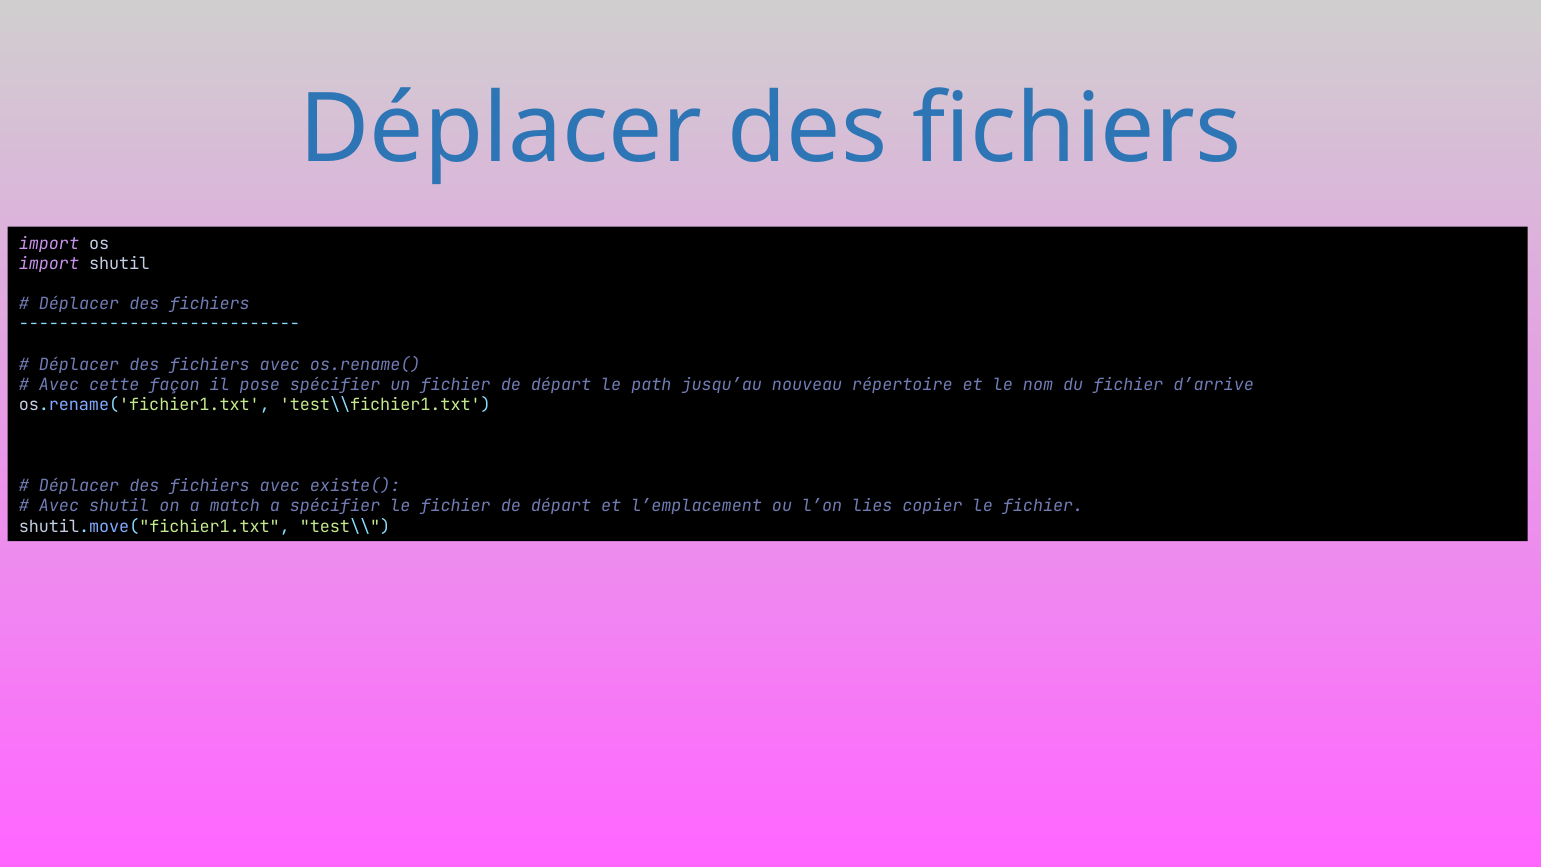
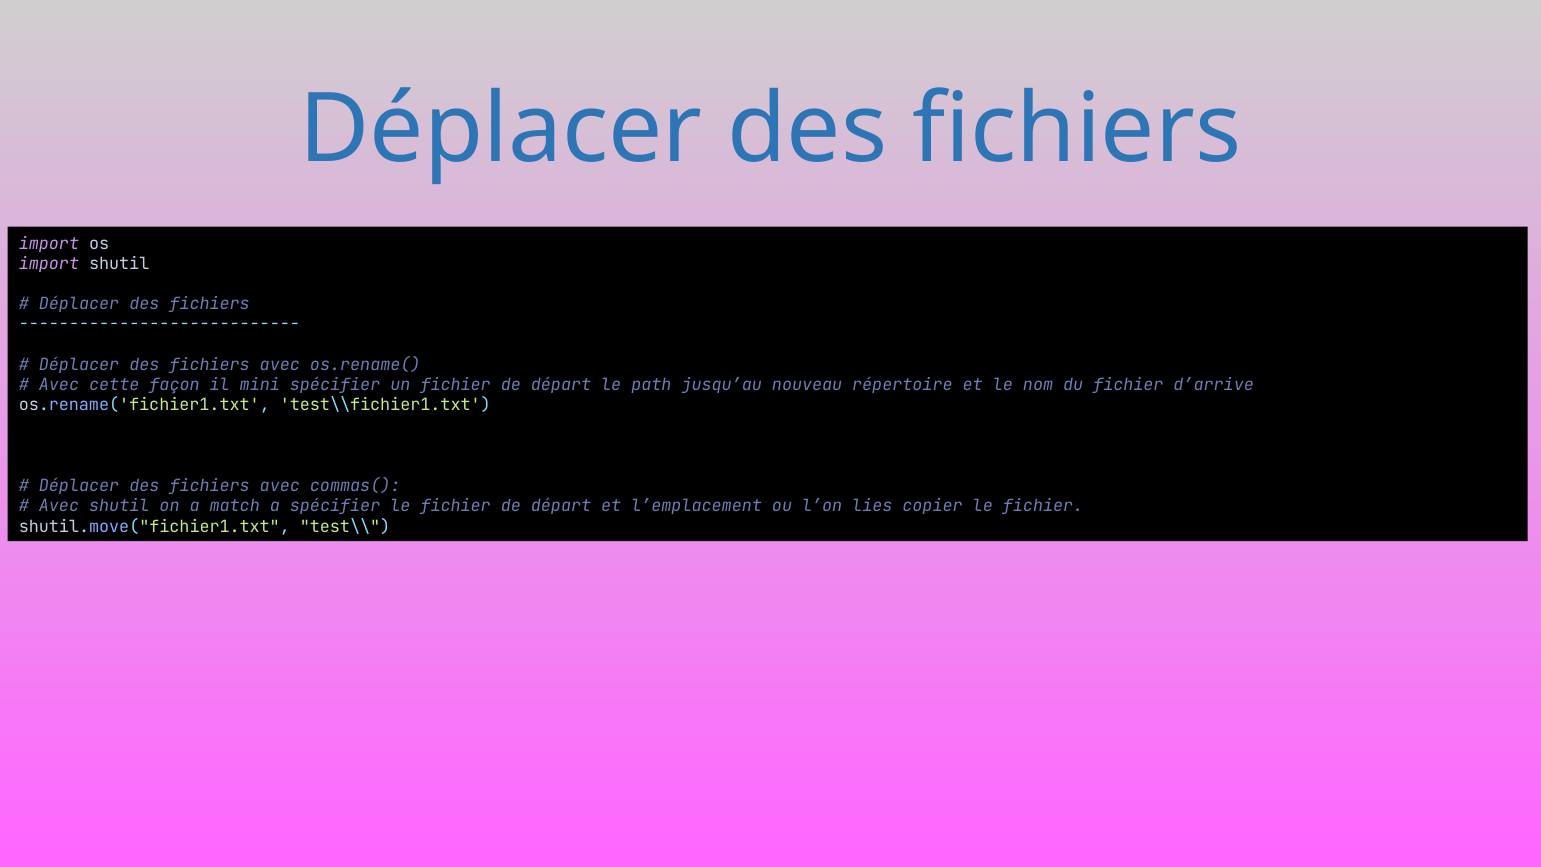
pose: pose -> mini
existe(: existe( -> commas(
